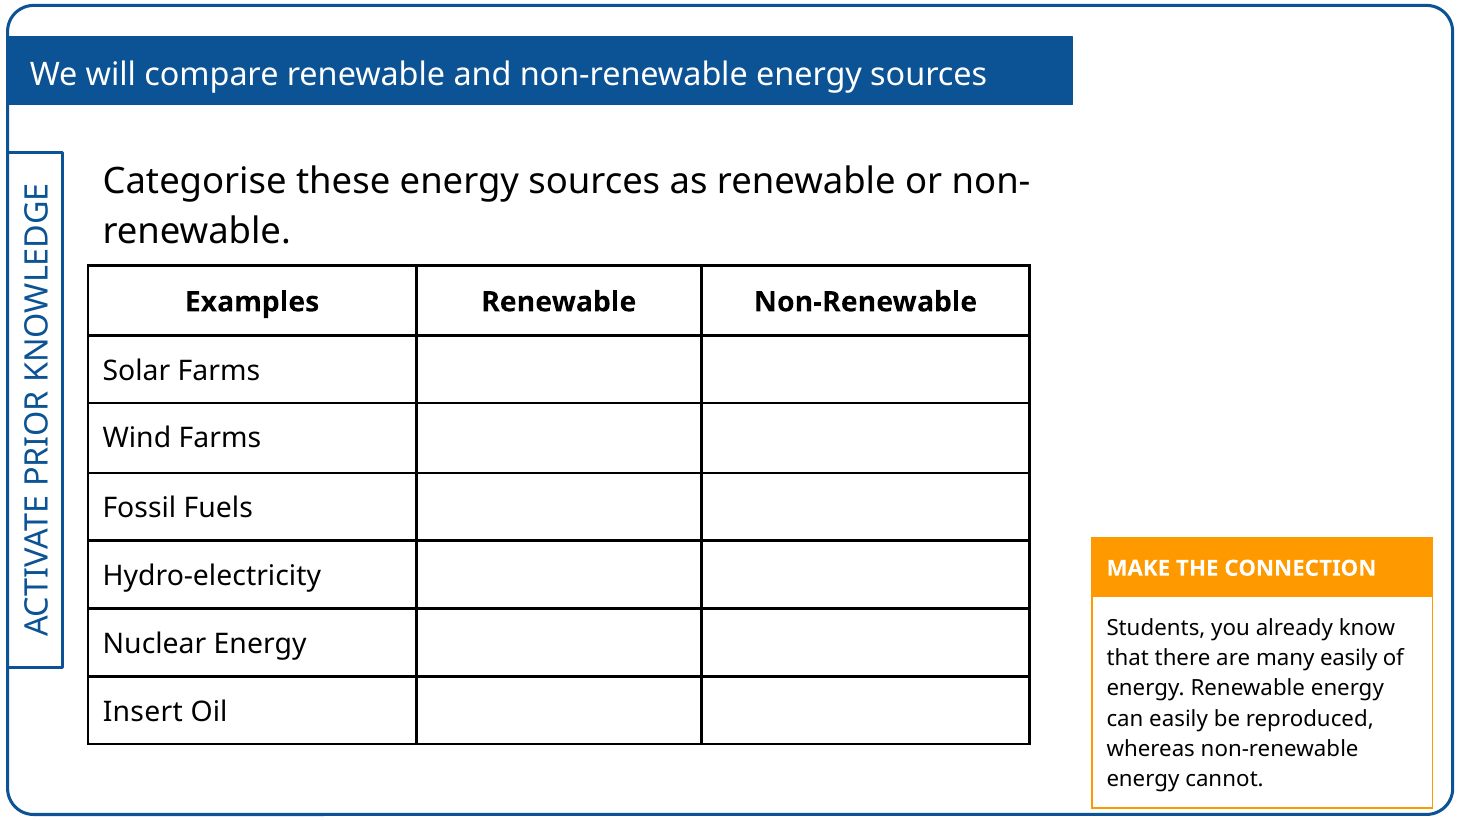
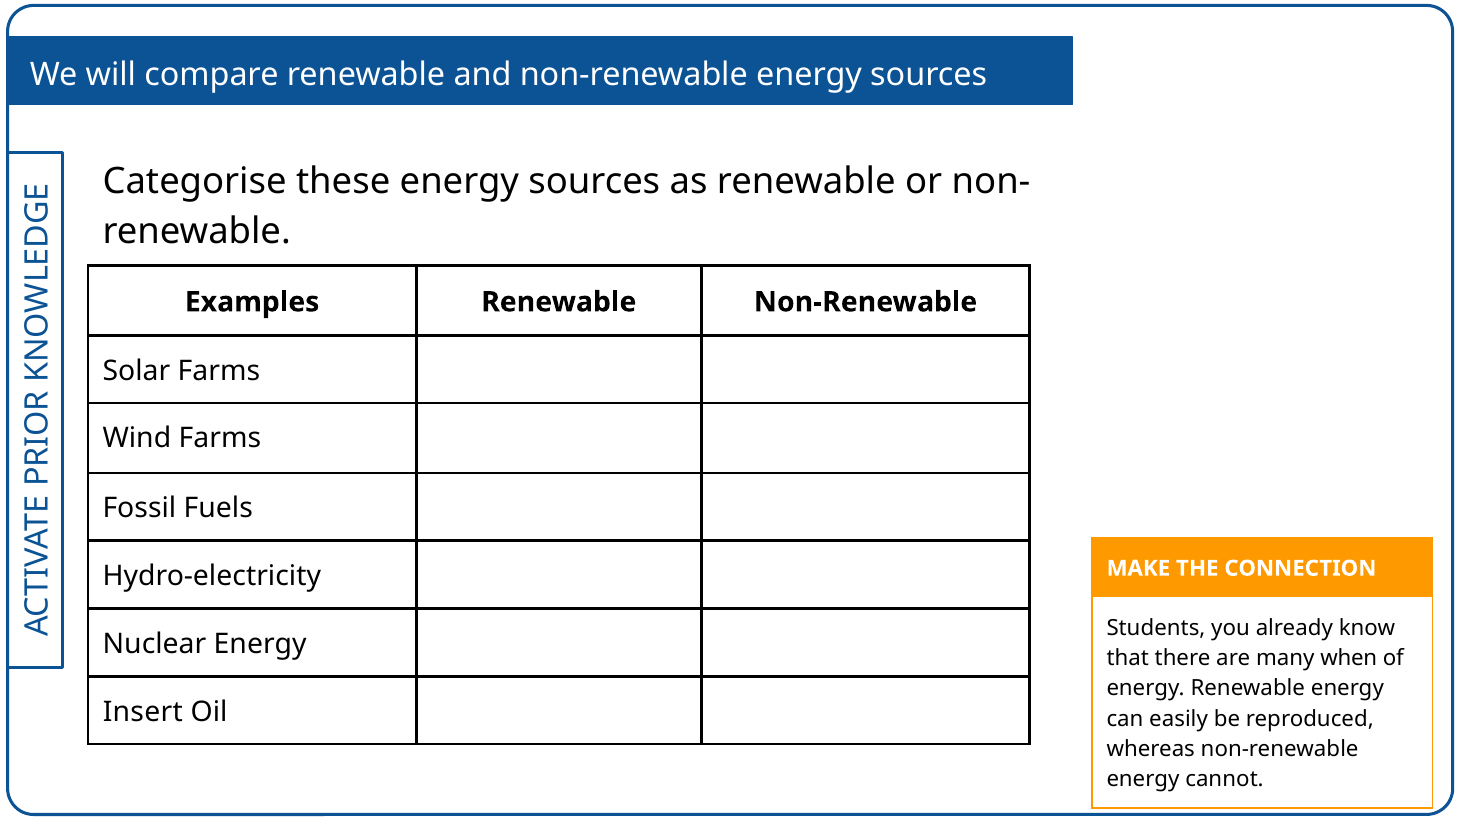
many easily: easily -> when
